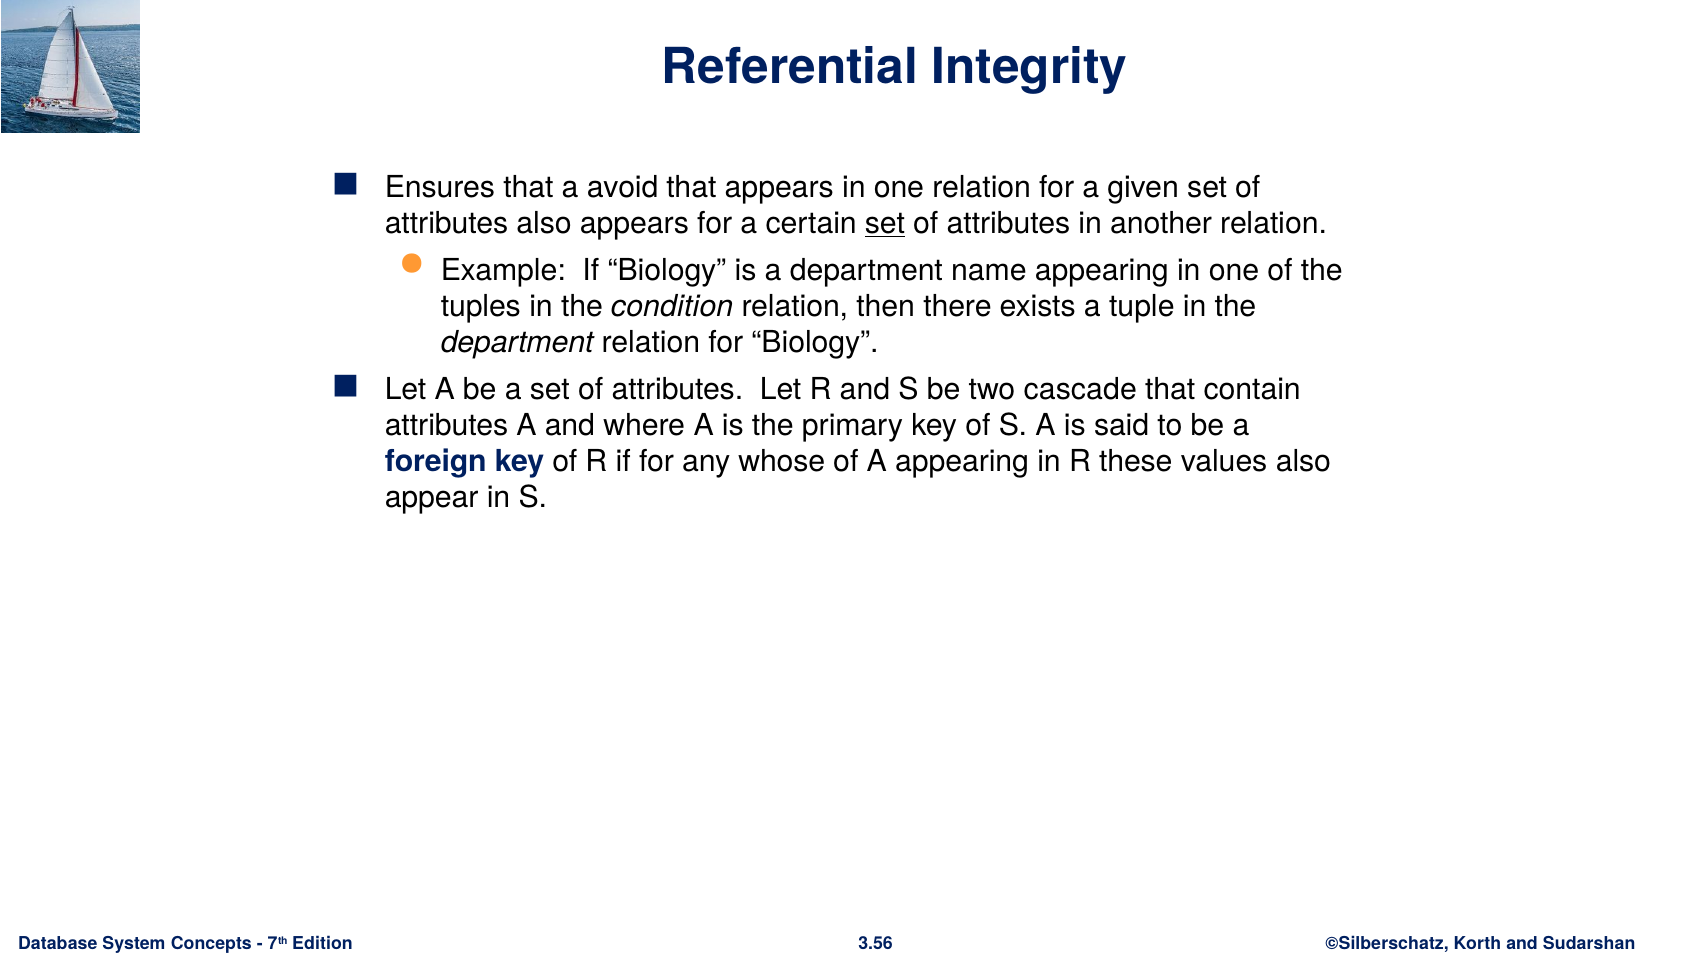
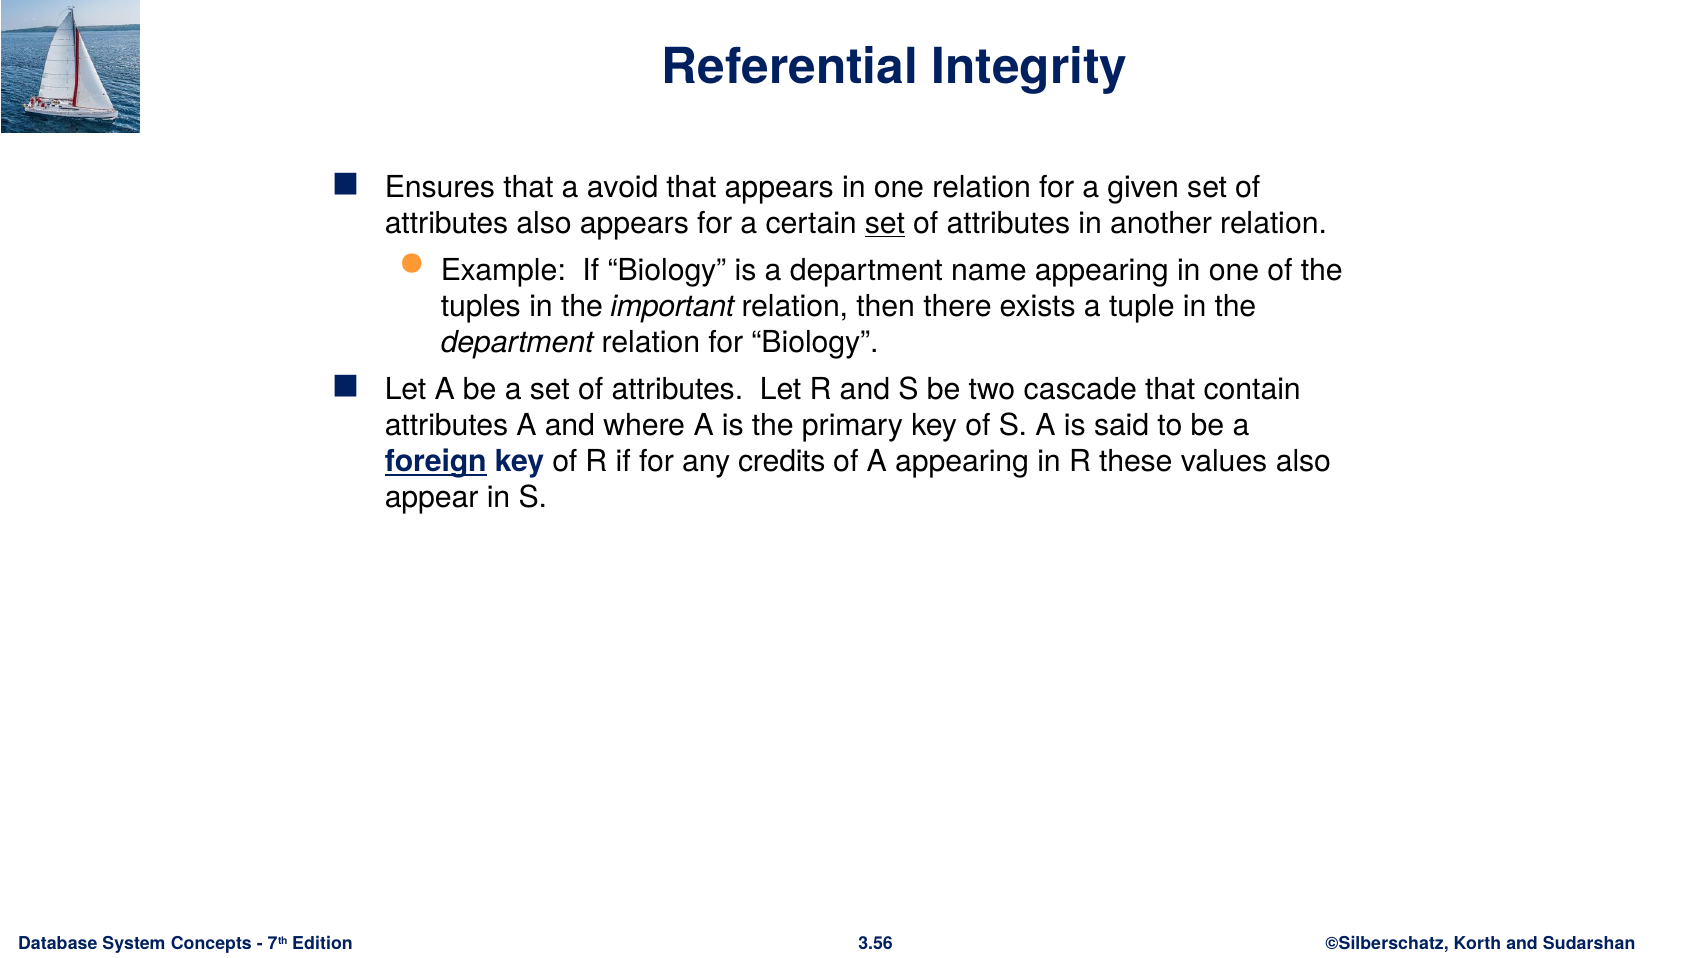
condition: condition -> important
foreign underline: none -> present
whose: whose -> credits
